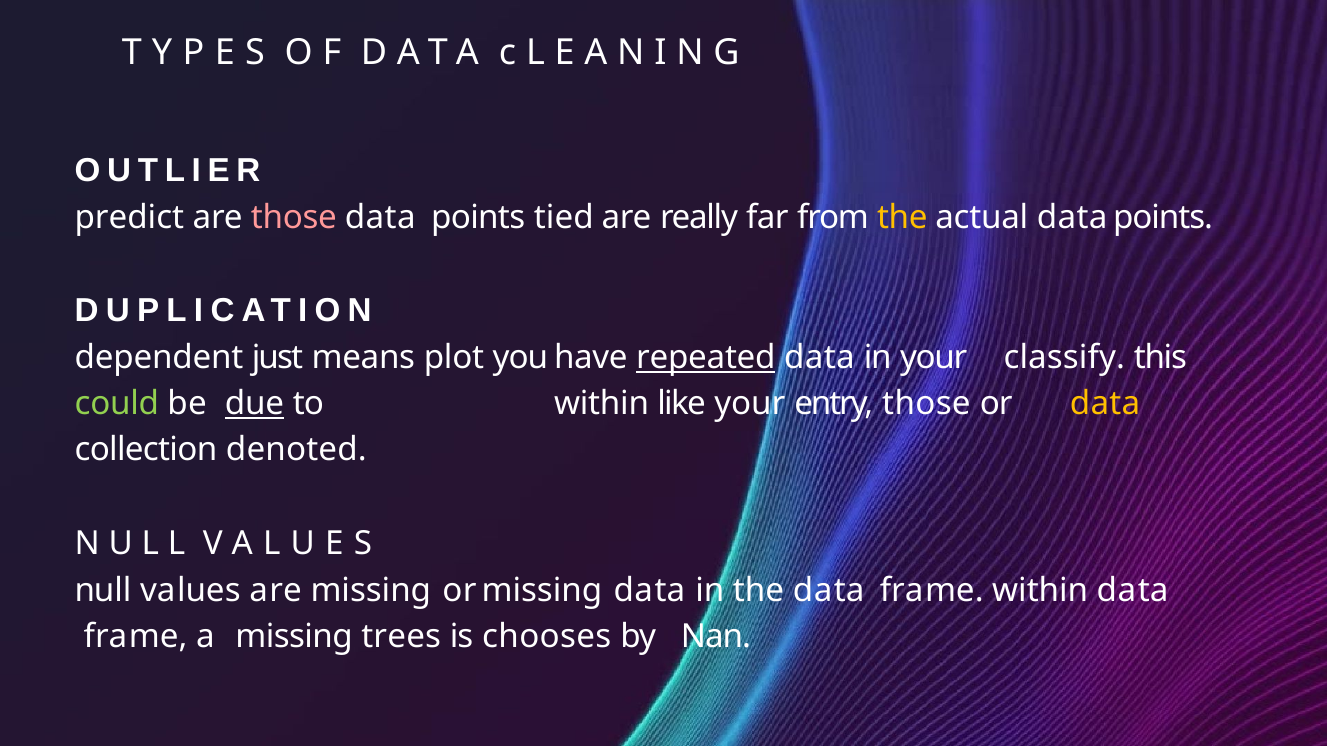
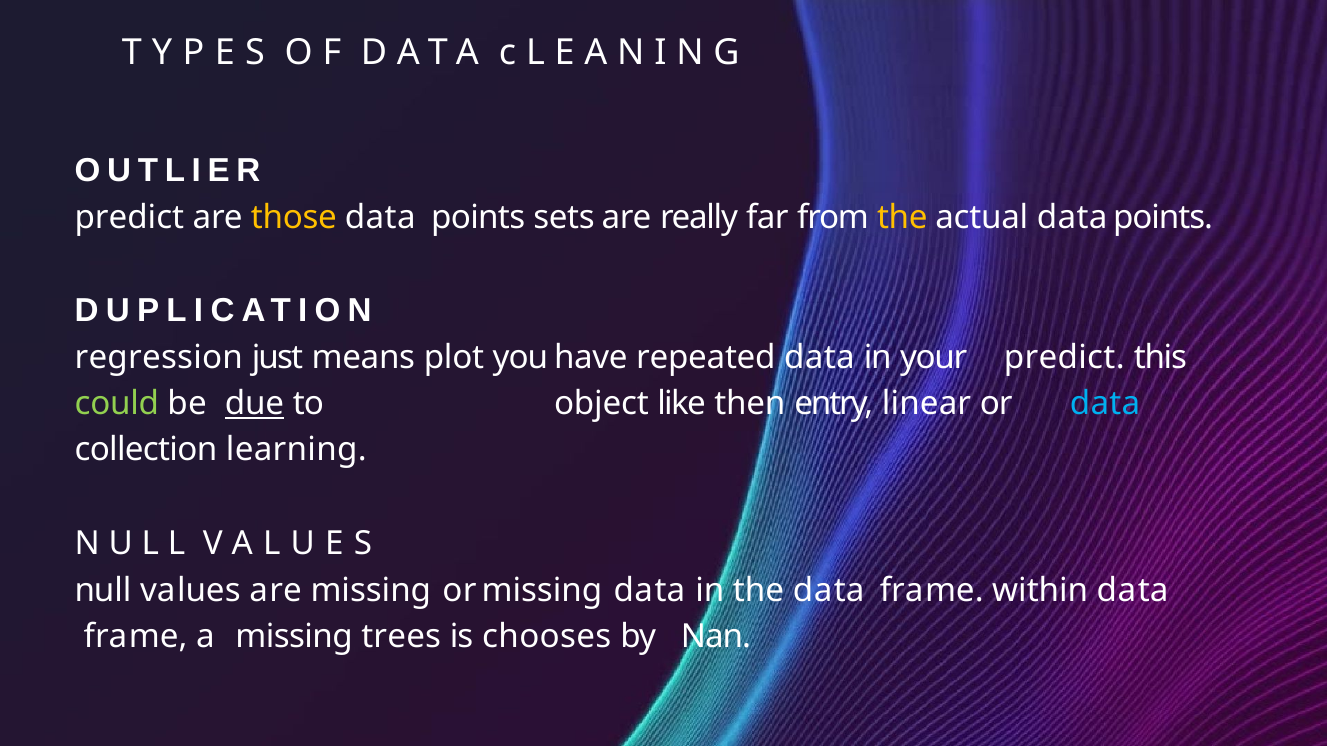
those at (294, 217) colour: pink -> yellow
tied: tied -> sets
dependent: dependent -> regression
repeated underline: present -> none
your classify: classify -> predict
to within: within -> object
like your: your -> then
entry those: those -> linear
data at (1105, 404) colour: yellow -> light blue
denoted: denoted -> learning
